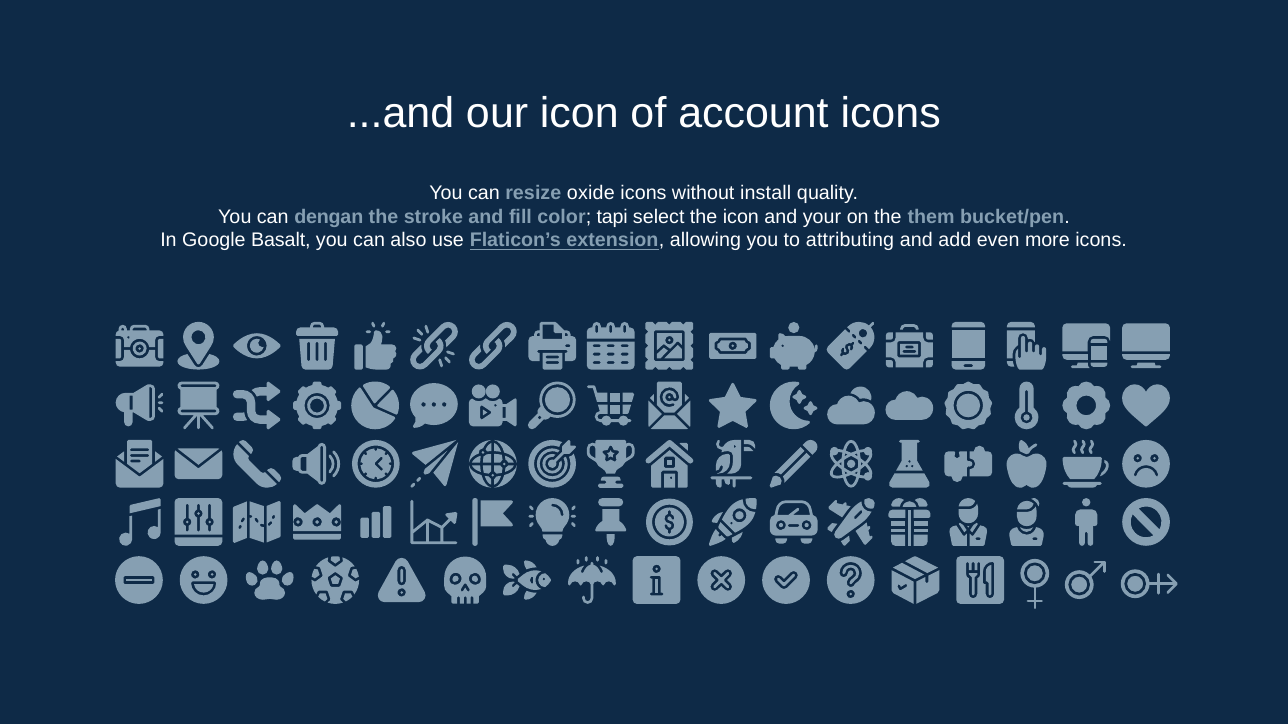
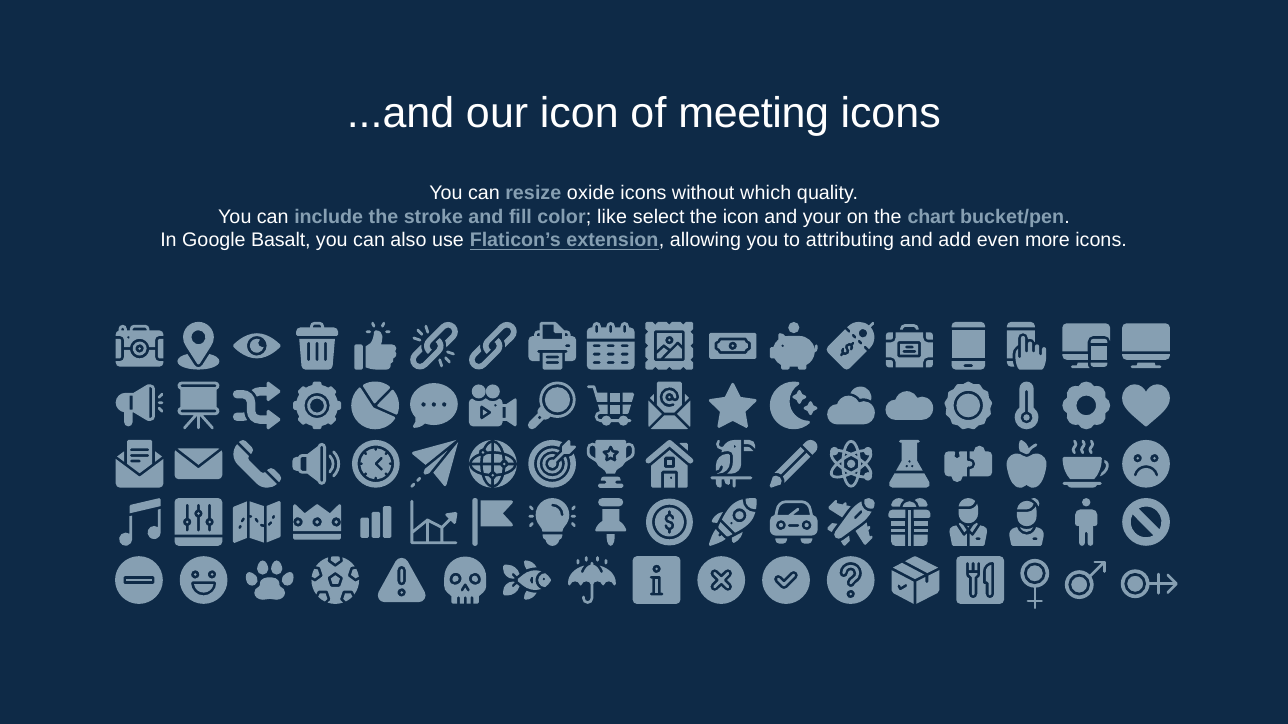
account: account -> meeting
install: install -> which
dengan: dengan -> include
tapi: tapi -> like
them: them -> chart
